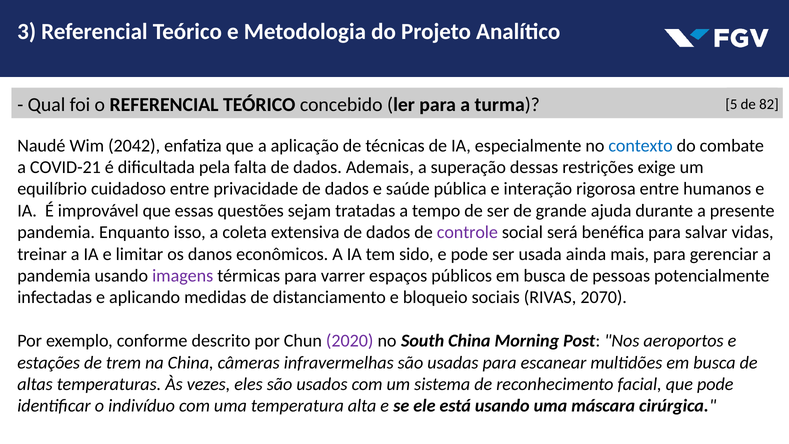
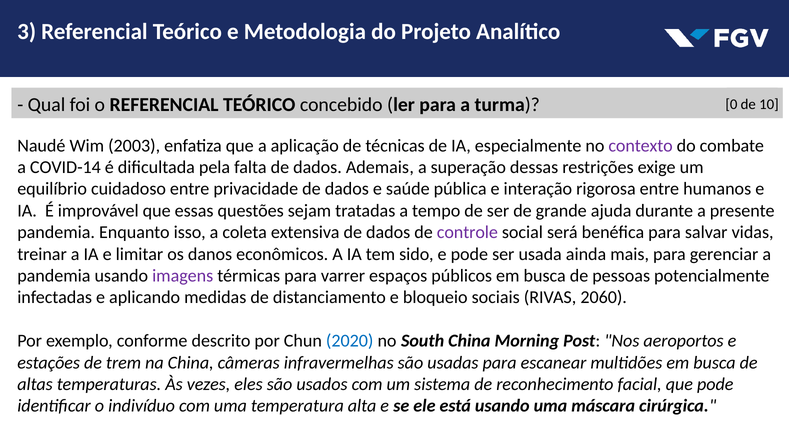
5: 5 -> 0
82: 82 -> 10
2042: 2042 -> 2003
contexto colour: blue -> purple
COVID-21: COVID-21 -> COVID-14
2070: 2070 -> 2060
2020 colour: purple -> blue
